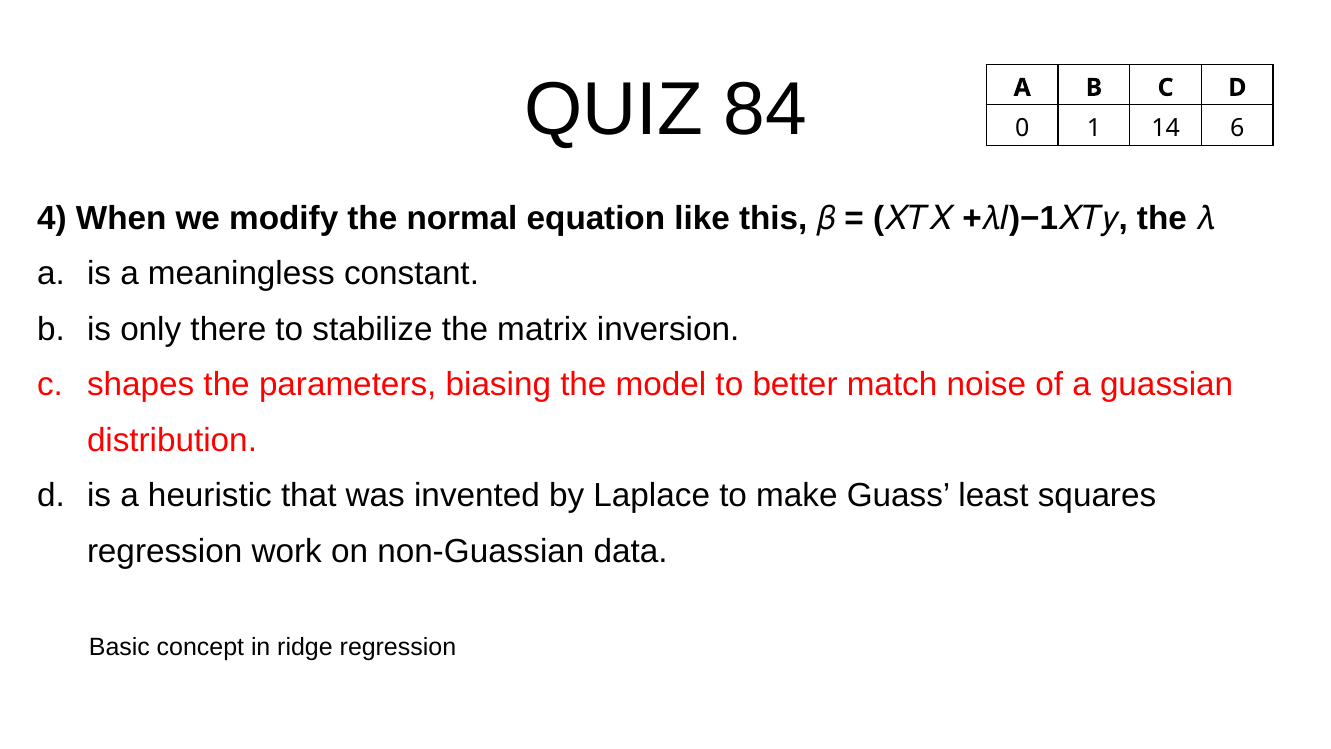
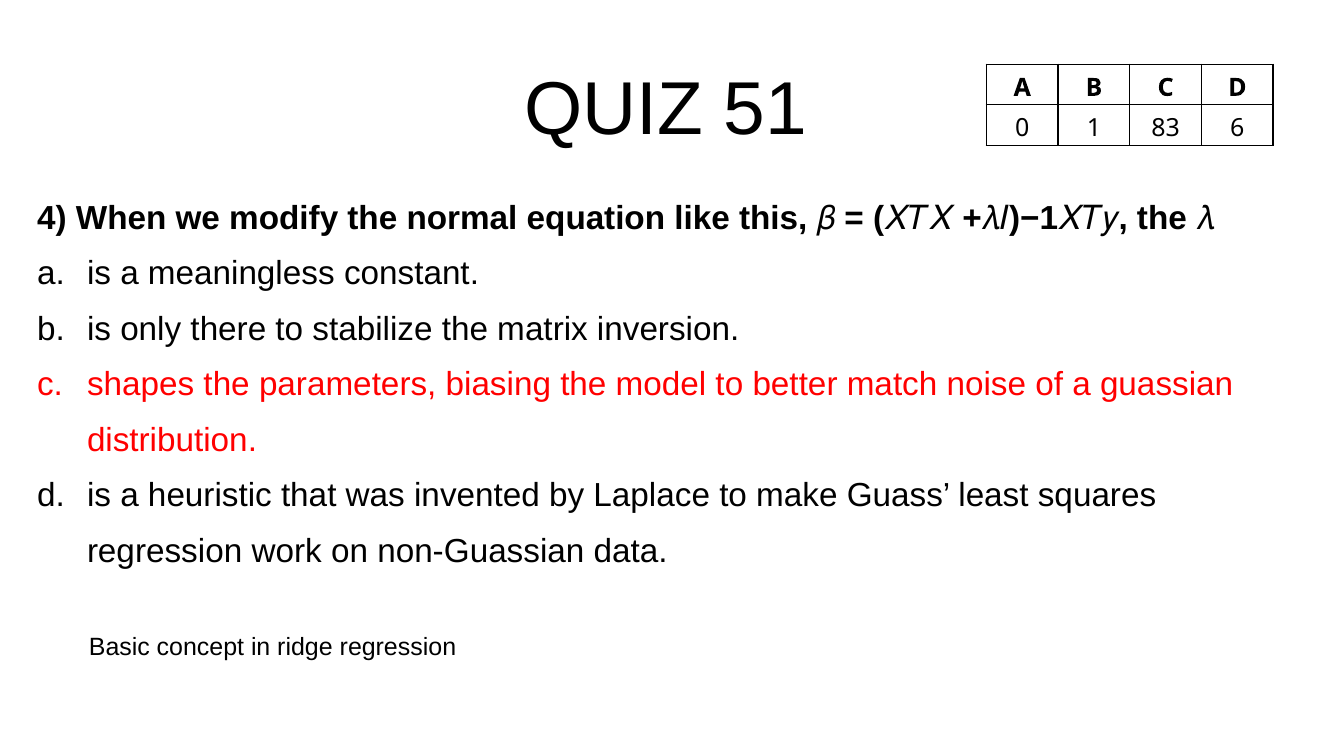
84: 84 -> 51
14: 14 -> 83
